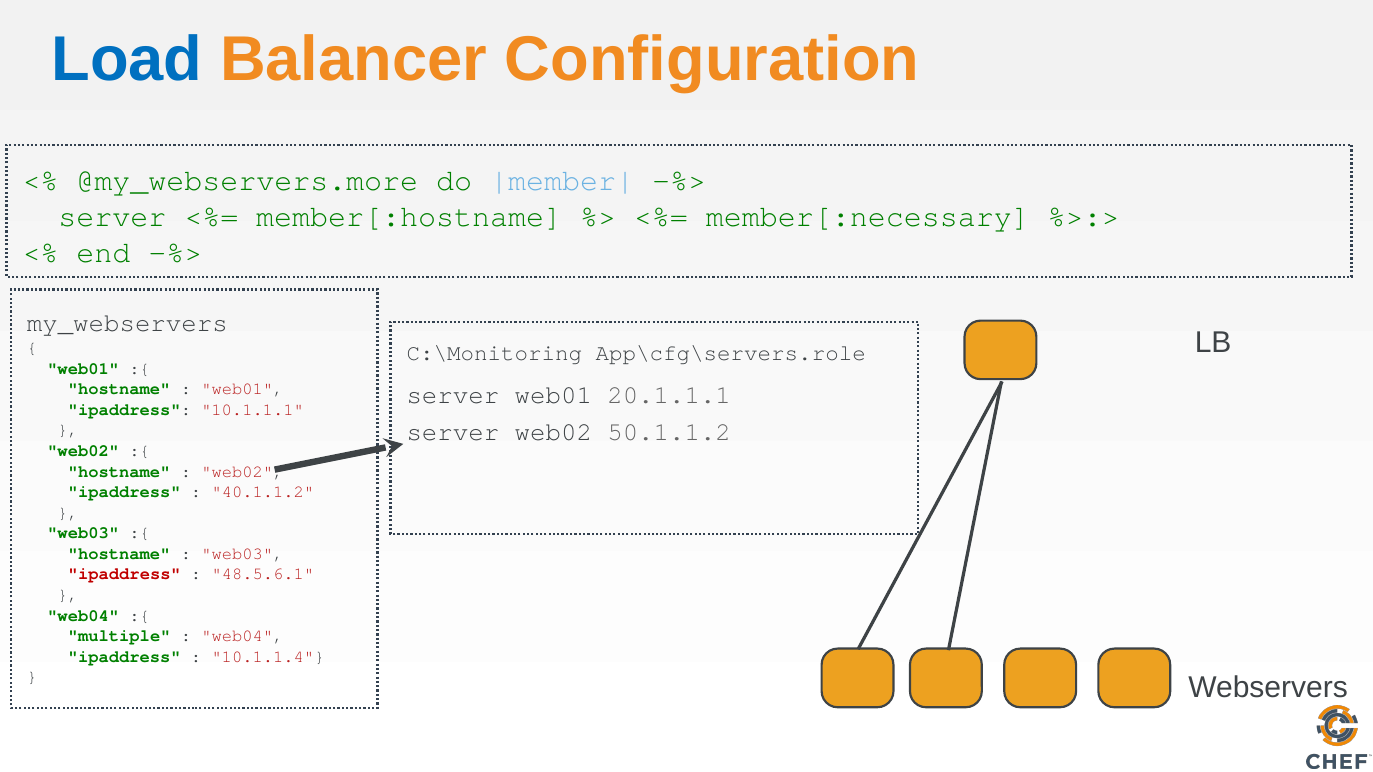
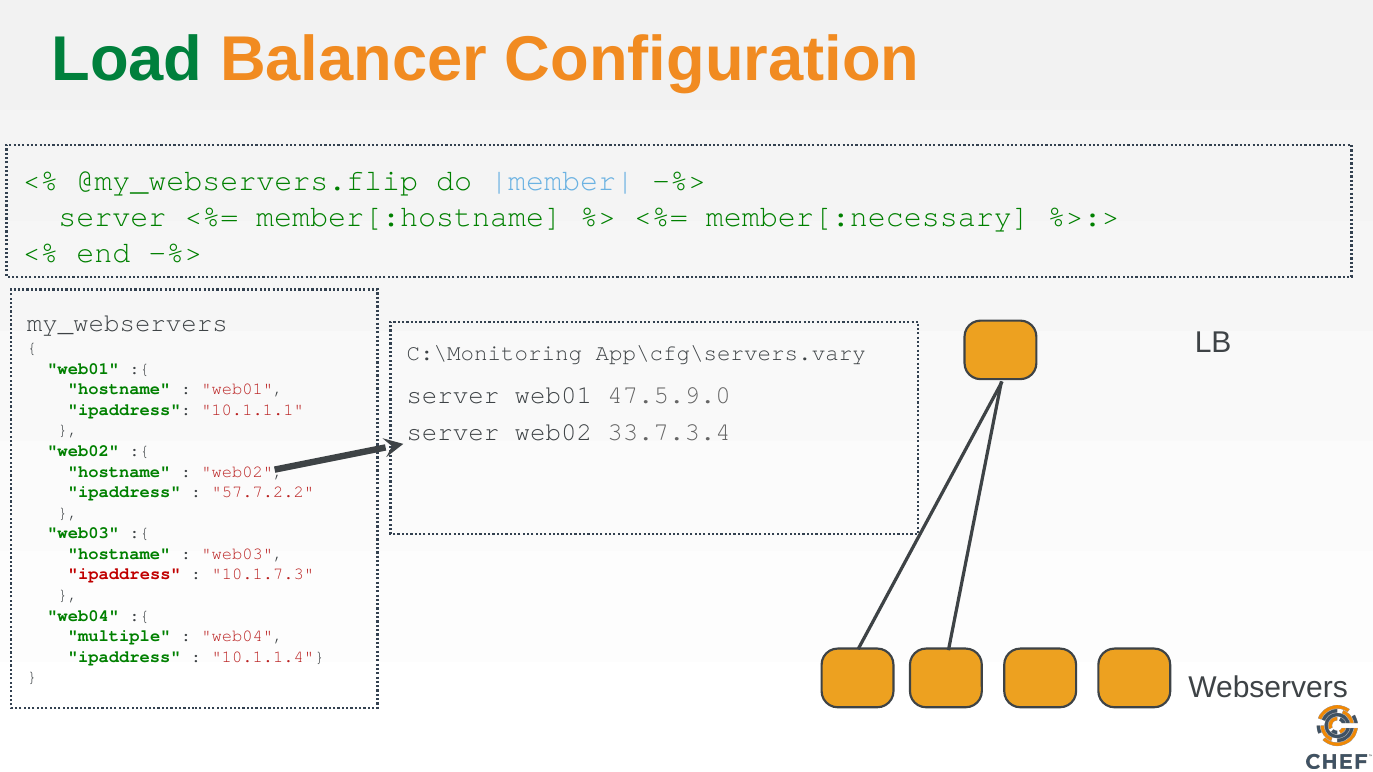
Load colour: blue -> green
@my_webservers.more: @my_webservers.more -> @my_webservers.flip
App\cfg\servers.role: App\cfg\servers.role -> App\cfg\servers.vary
20.1.1.1: 20.1.1.1 -> 47.5.9.0
50.1.1.2: 50.1.1.2 -> 33.7.3.4
40.1.1.2: 40.1.1.2 -> 57.7.2.2
48.5.6.1: 48.5.6.1 -> 10.1.7.3
